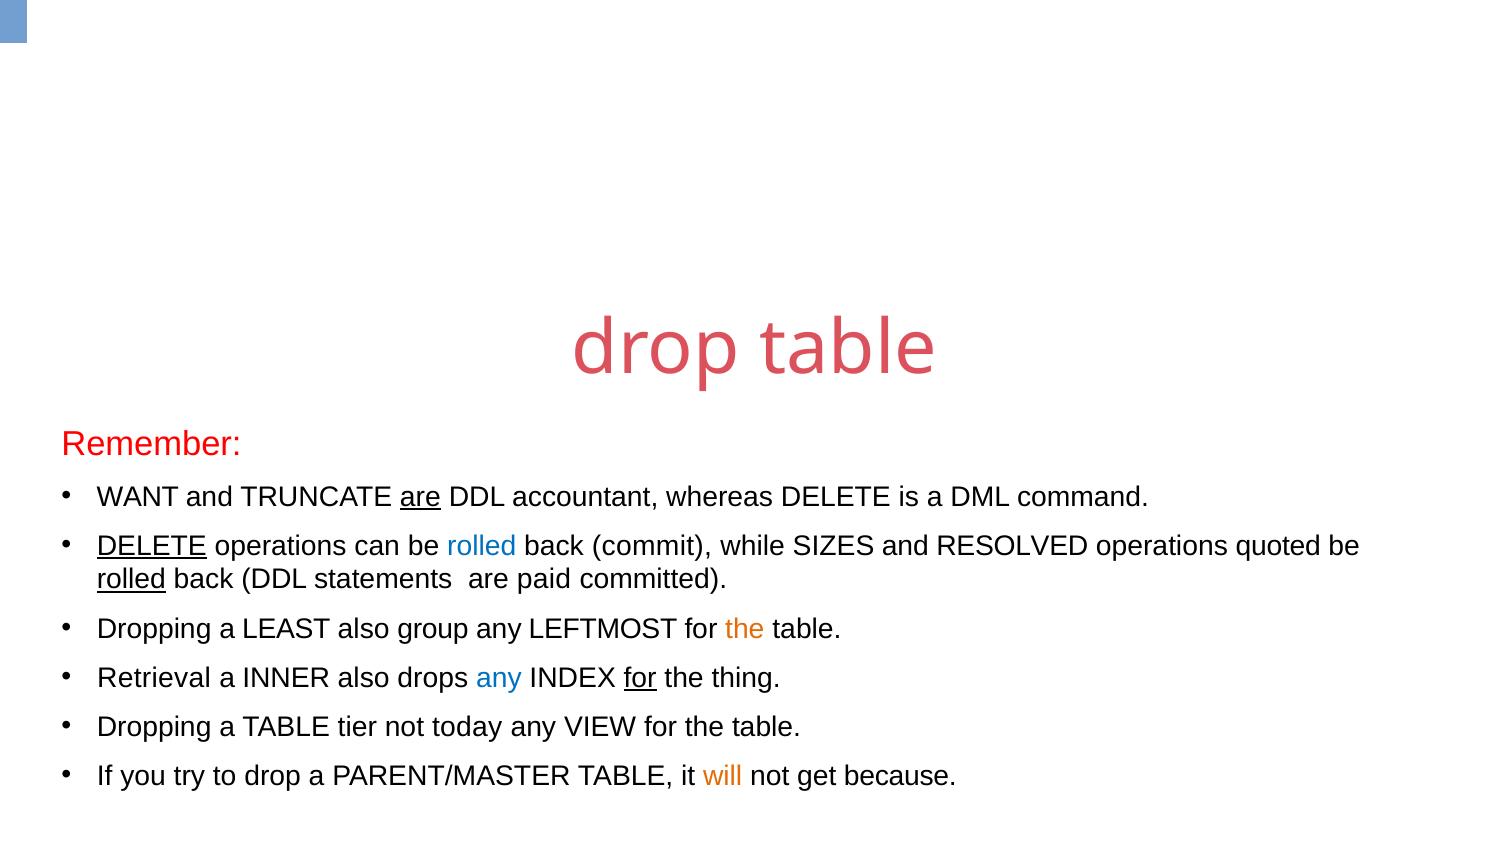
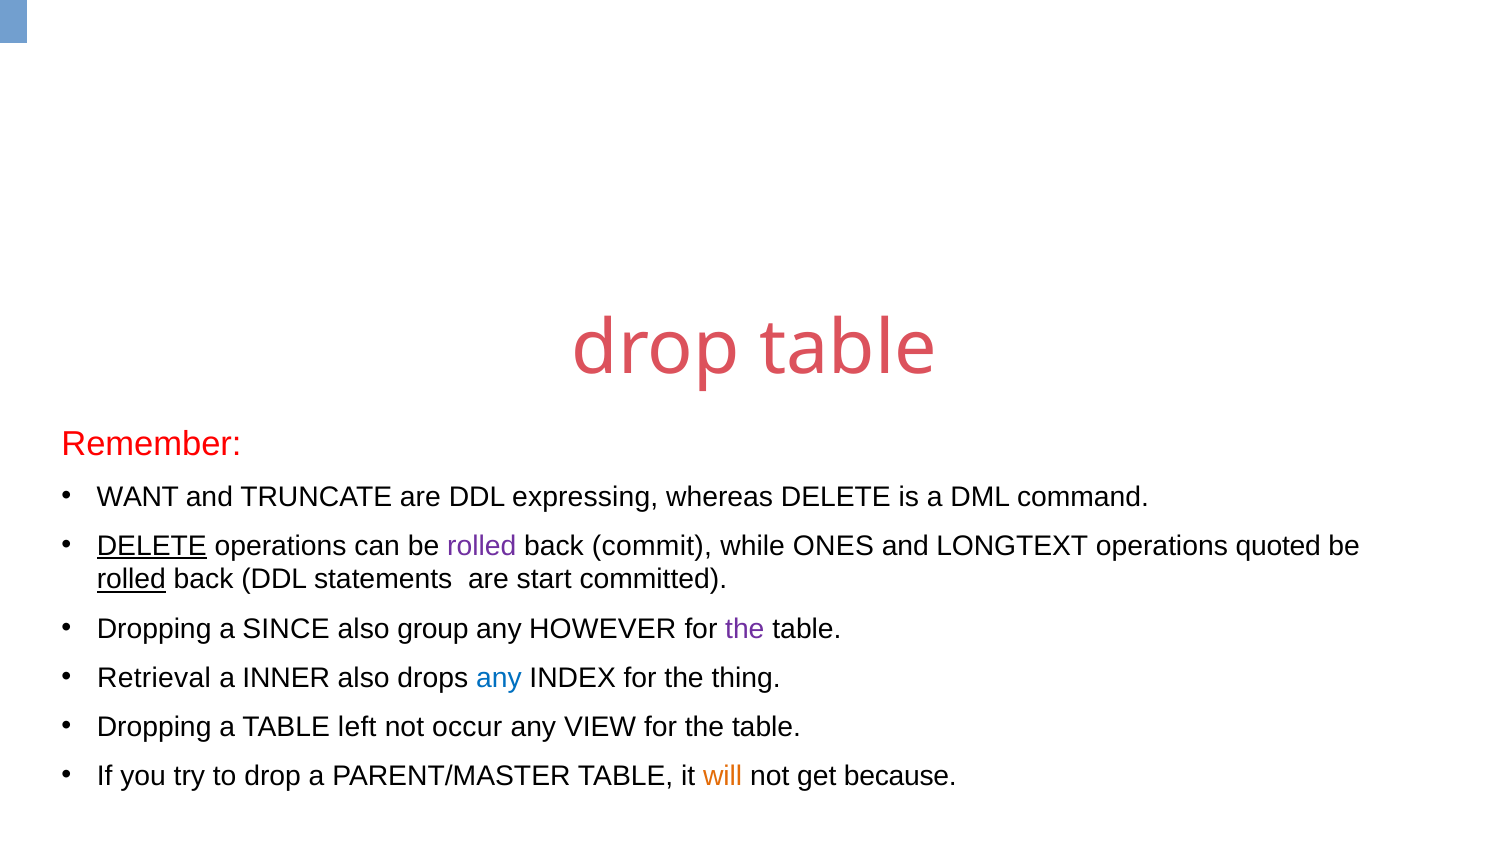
are at (420, 497) underline: present -> none
accountant: accountant -> expressing
rolled at (482, 546) colour: blue -> purple
SIZES: SIZES -> ONES
RESOLVED: RESOLVED -> LONGTEXT
paid: paid -> start
LEAST: LEAST -> SINCE
LEFTMOST: LEFTMOST -> HOWEVER
the at (745, 629) colour: orange -> purple
for at (640, 678) underline: present -> none
tier: tier -> left
today: today -> occur
